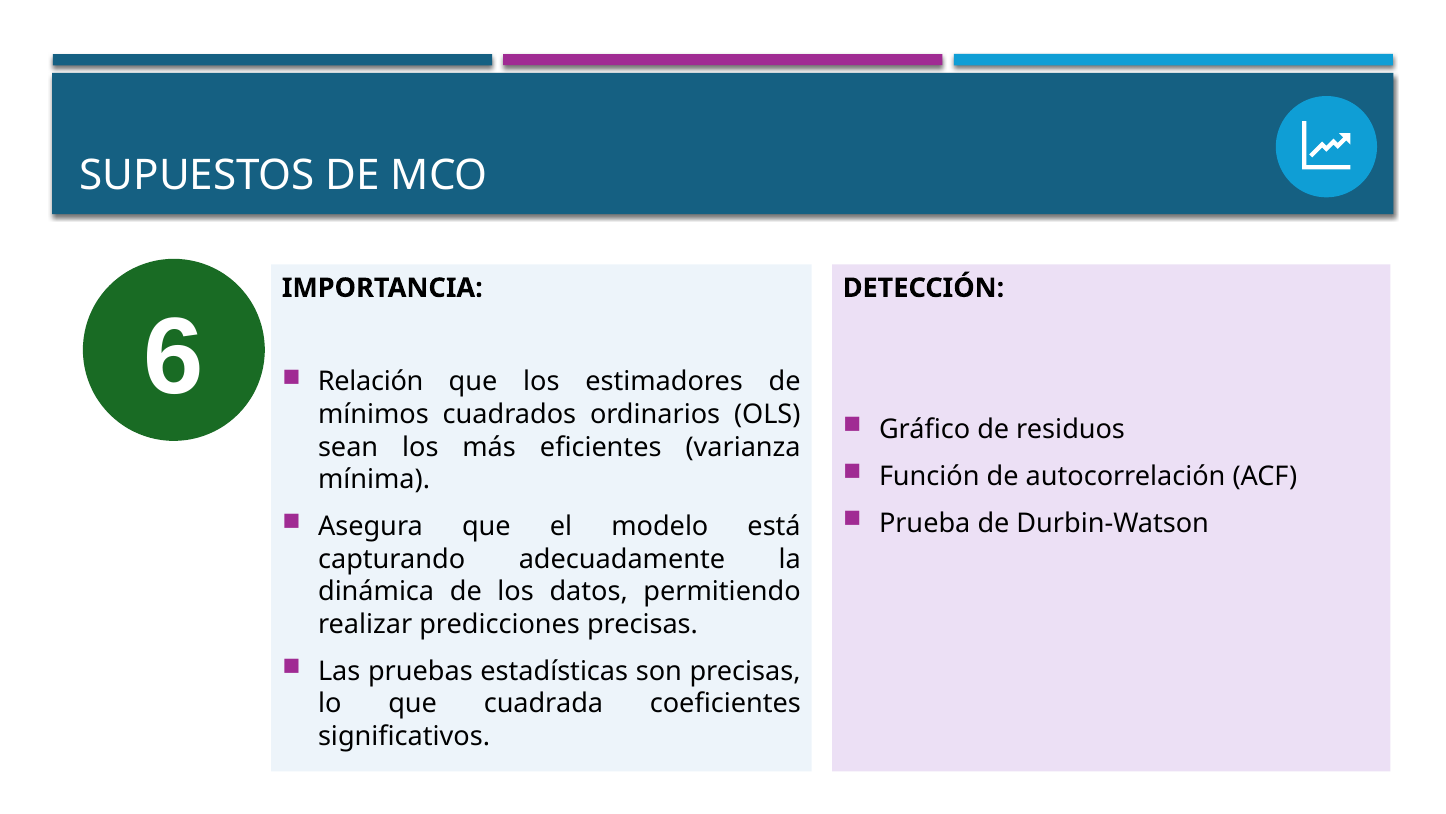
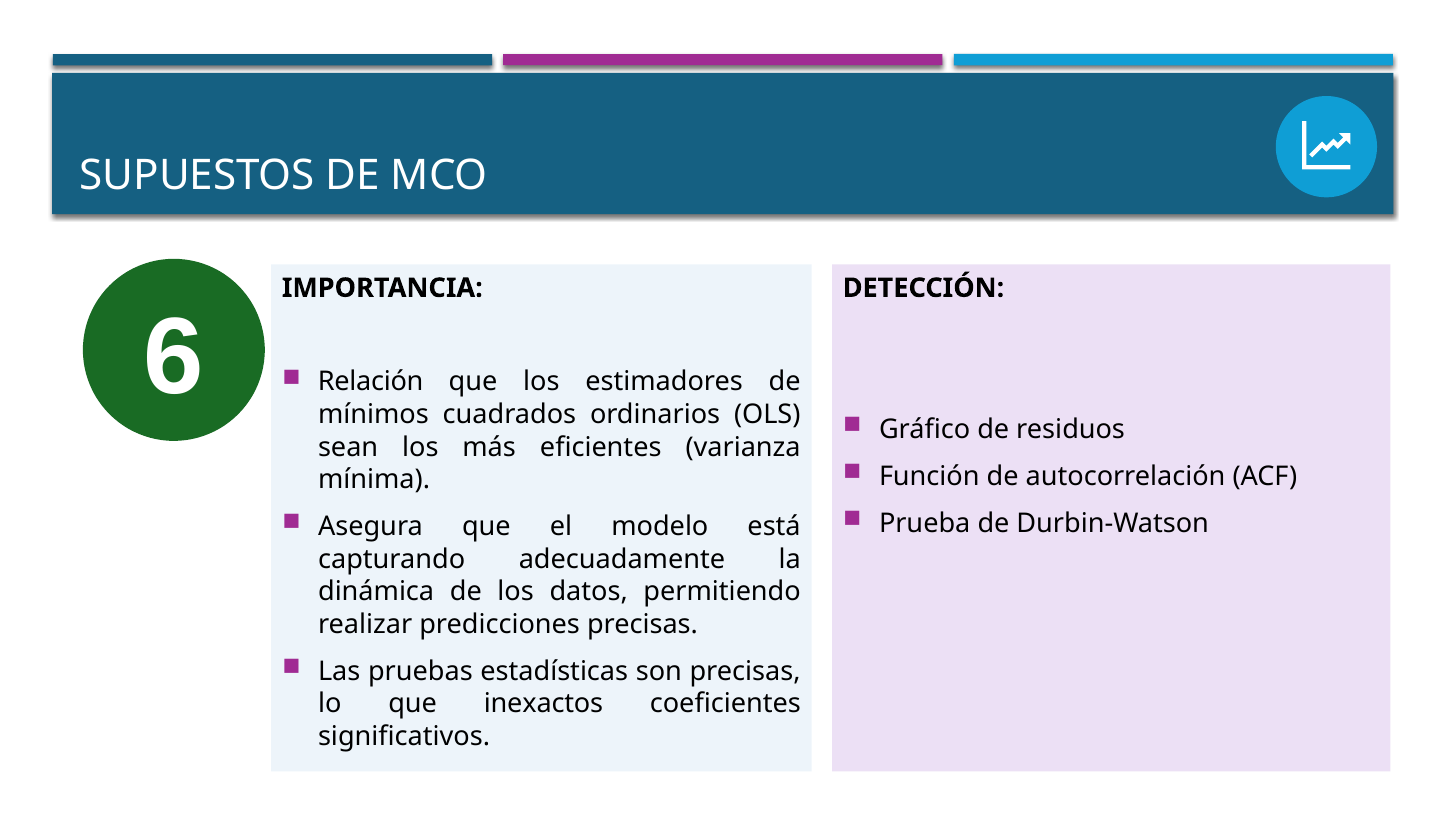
cuadrada: cuadrada -> inexactos
